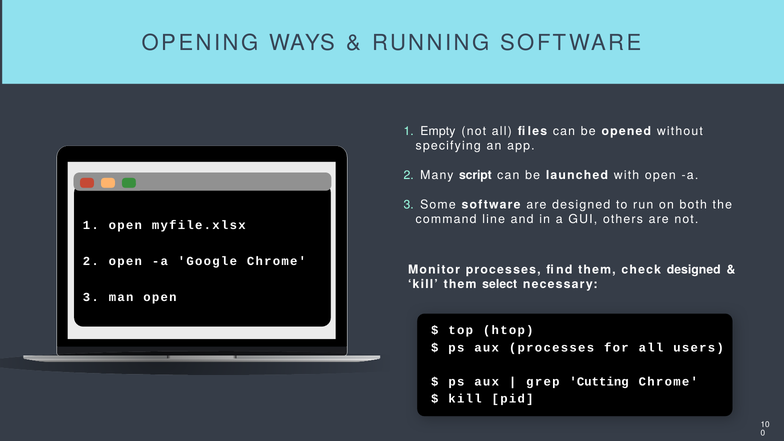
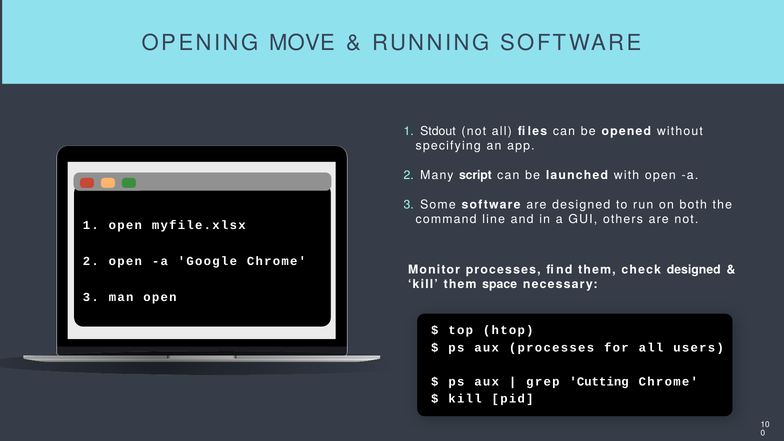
WAYS: WAYS -> MOVE
Empty: Empty -> Stdout
select: select -> space
